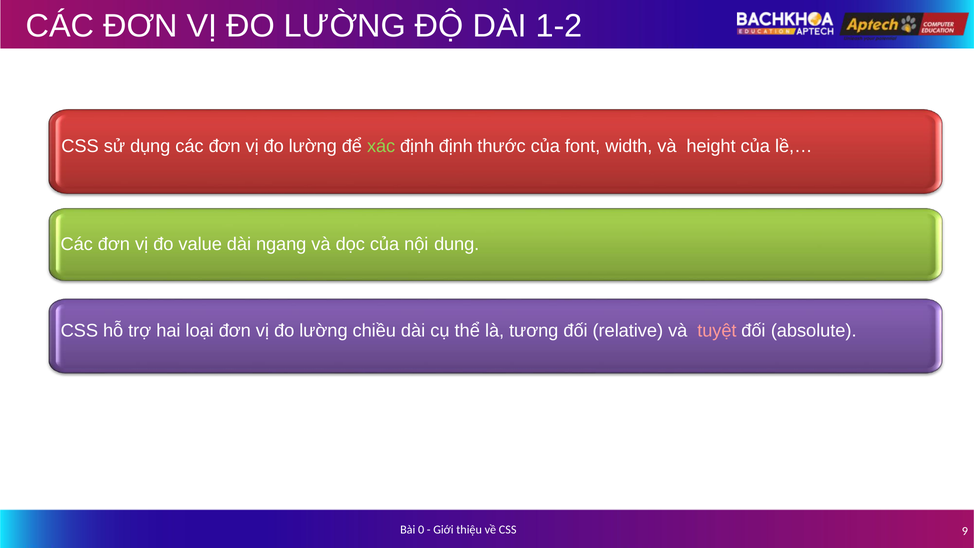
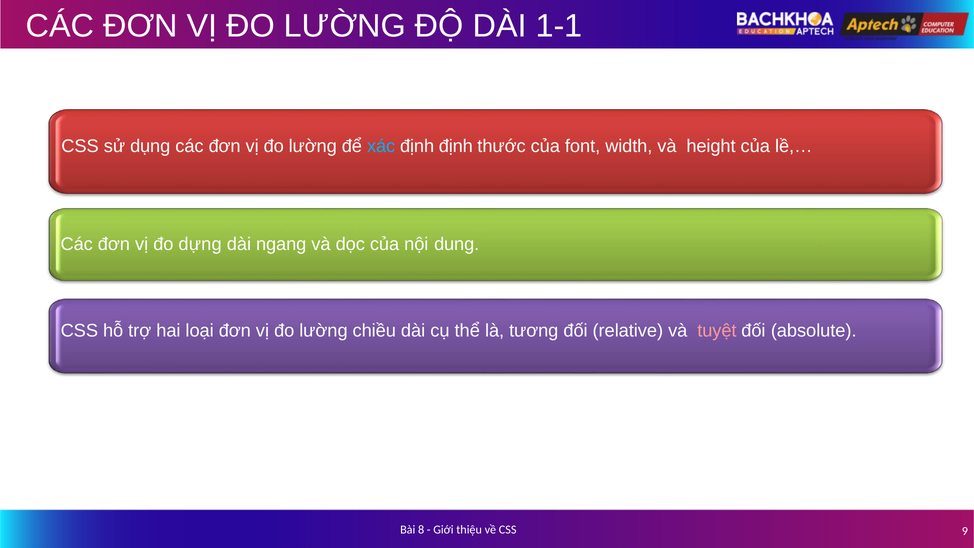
1-2: 1-2 -> 1-1
xác colour: light green -> light blue
value: value -> dựng
0: 0 -> 8
